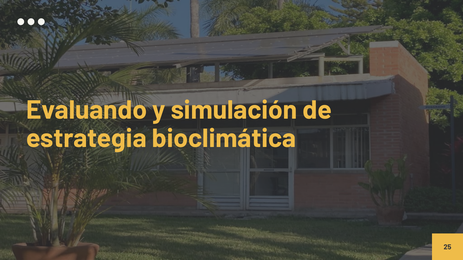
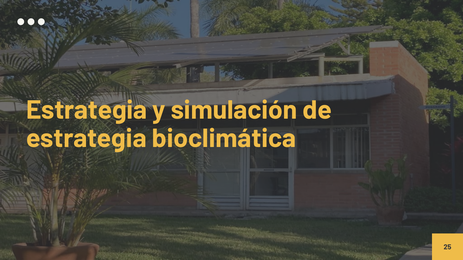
Evaluando at (87, 110): Evaluando -> Estrategia
